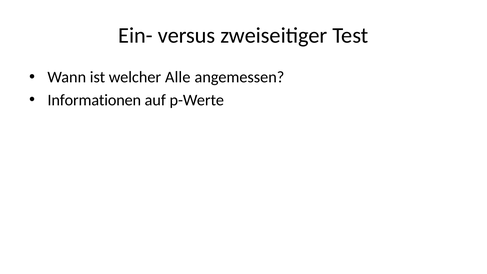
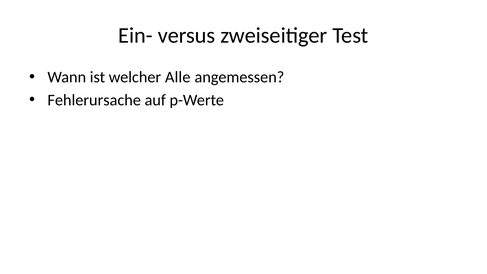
Informationen: Informationen -> Fehlerursache
